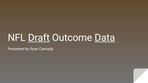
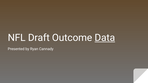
Draft underline: present -> none
